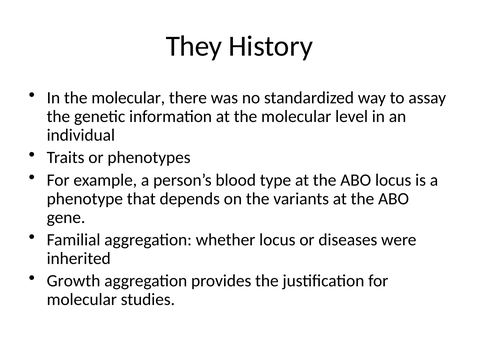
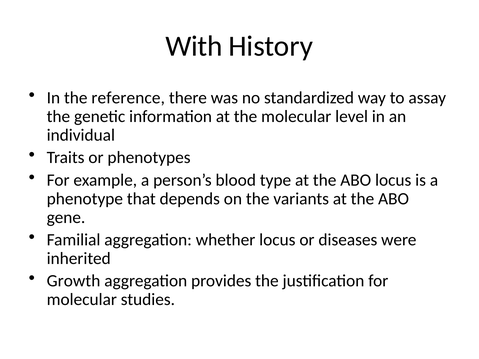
They: They -> With
In the molecular: molecular -> reference
